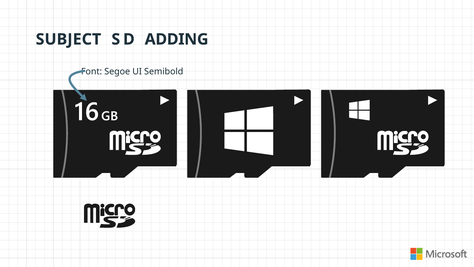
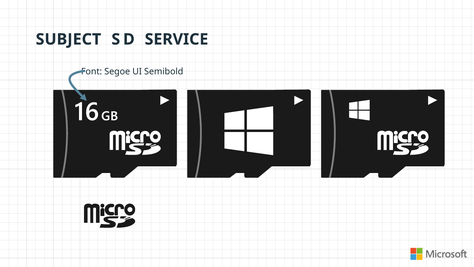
ADDING: ADDING -> SERVICE
